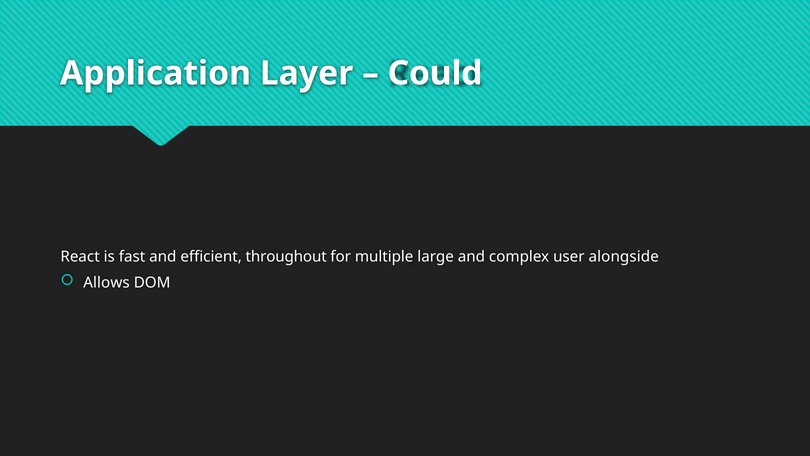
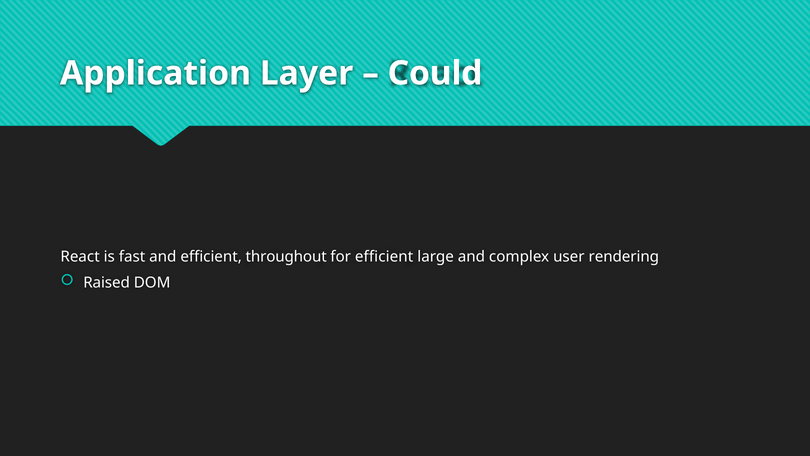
for multiple: multiple -> efficient
alongside: alongside -> rendering
Allows: Allows -> Raised
